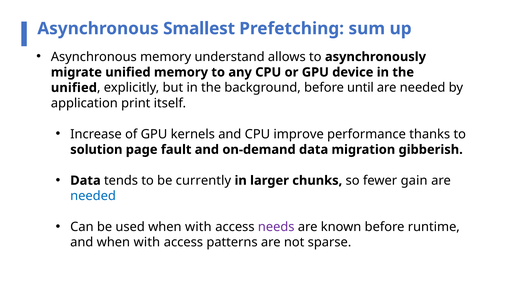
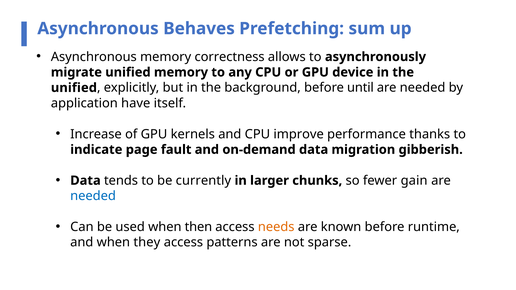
Smallest: Smallest -> Behaves
understand: understand -> correctness
print: print -> have
solution: solution -> indicate
used when with: with -> then
needs colour: purple -> orange
and when with: with -> they
